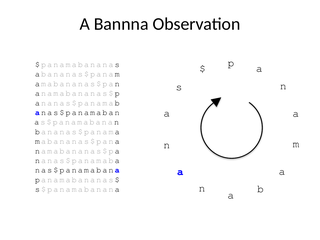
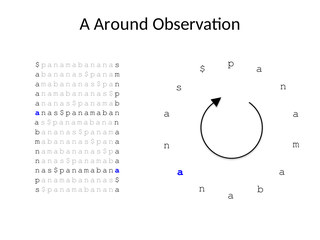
Bannna: Bannna -> Around
